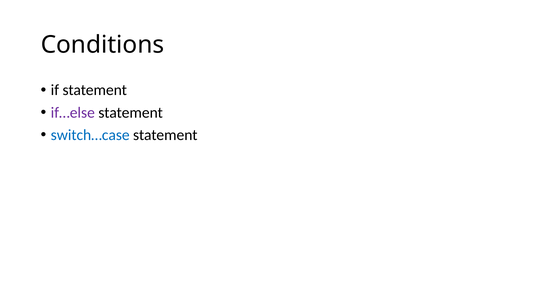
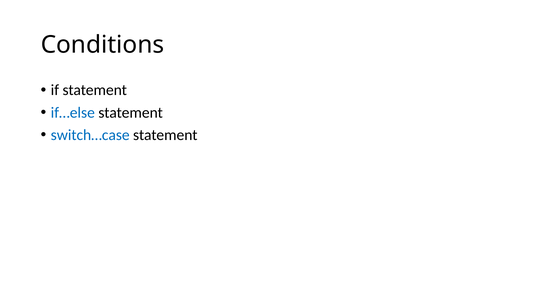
if…else colour: purple -> blue
